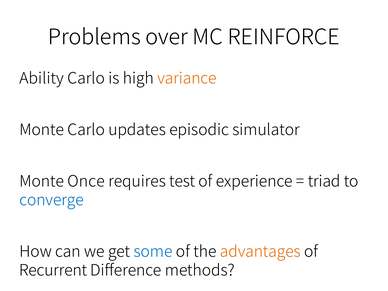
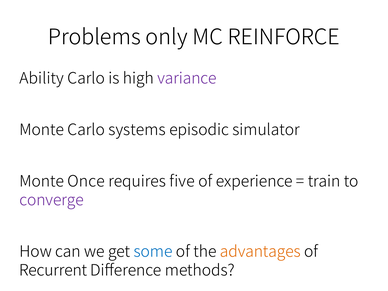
over: over -> only
variance colour: orange -> purple
updates: updates -> systems
test: test -> five
triad: triad -> train
converge colour: blue -> purple
